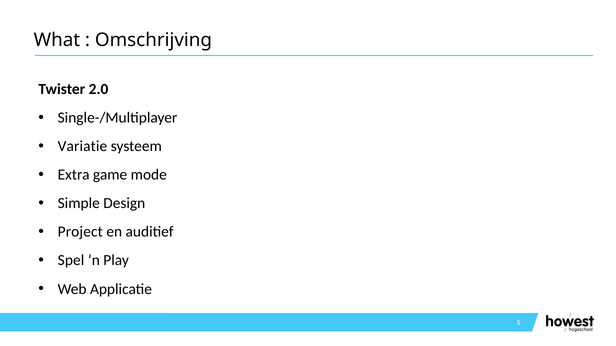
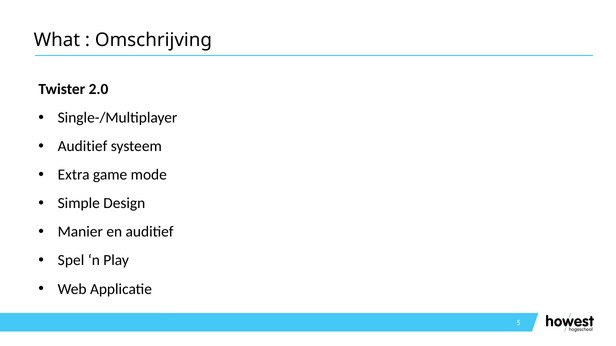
Variatie at (82, 146): Variatie -> Auditief
Project: Project -> Manier
